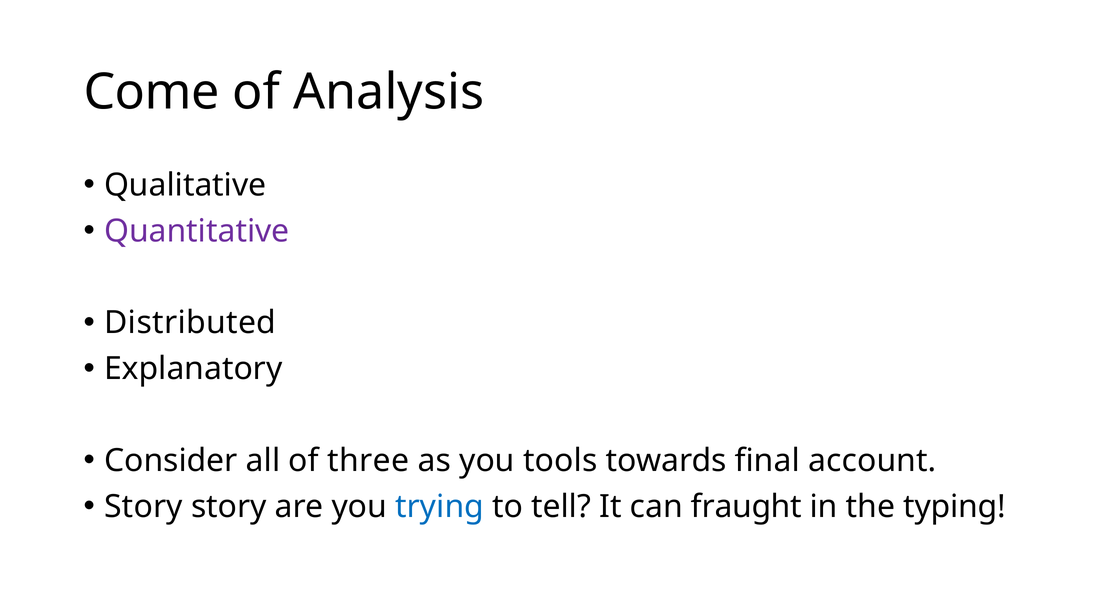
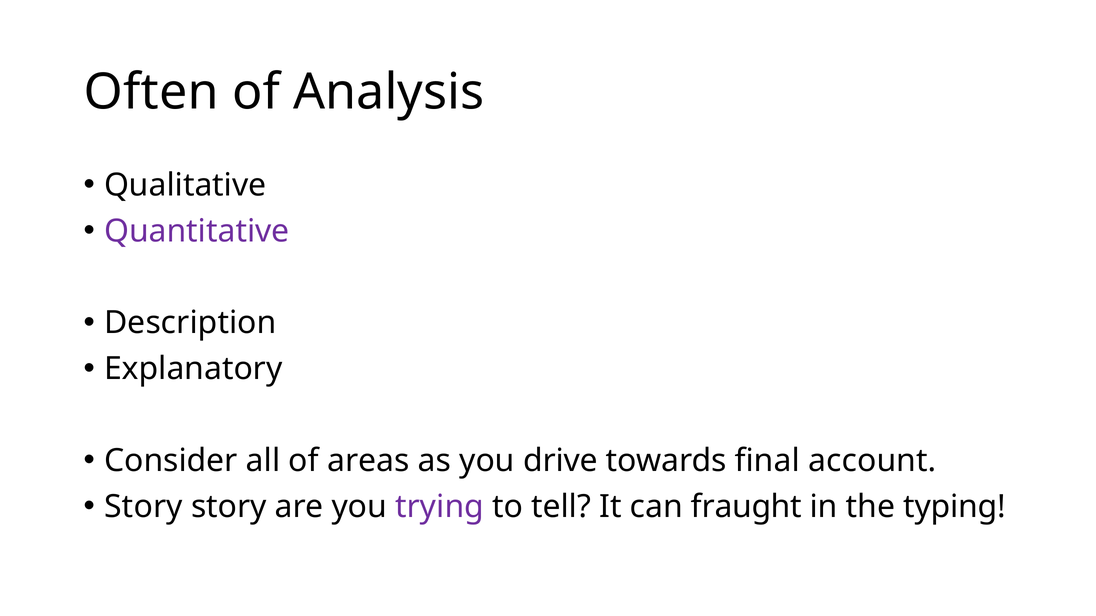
Come: Come -> Often
Distributed: Distributed -> Description
three: three -> areas
tools: tools -> drive
trying colour: blue -> purple
